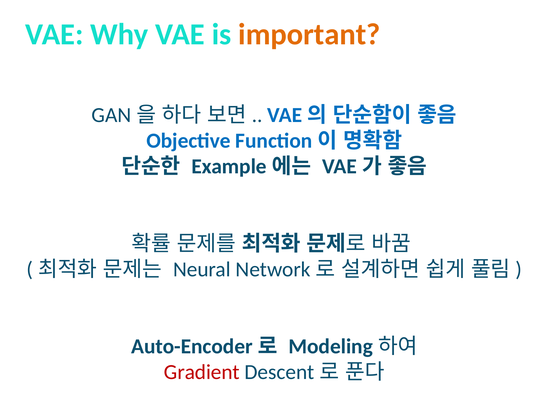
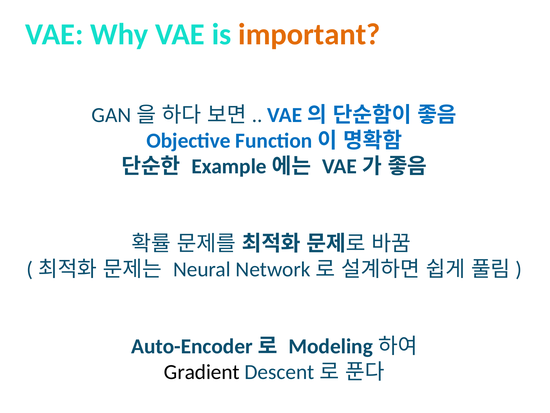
Gradient colour: red -> black
